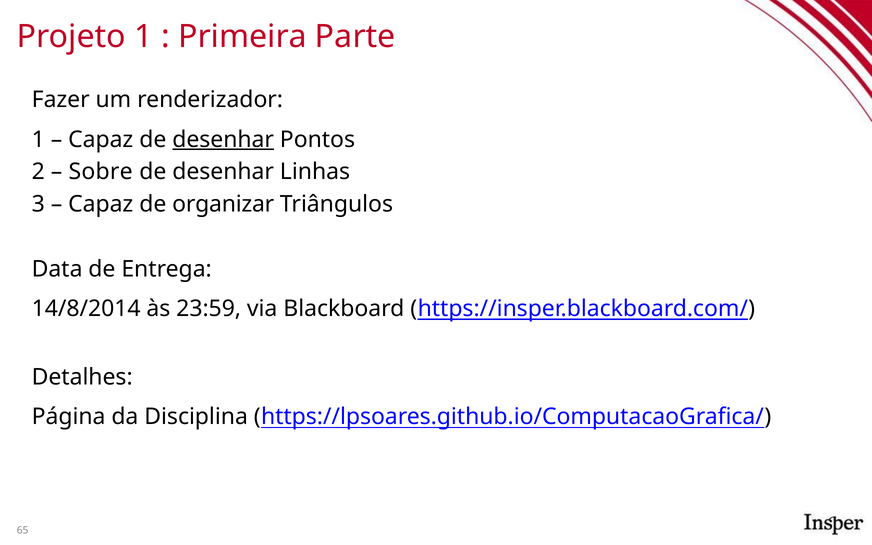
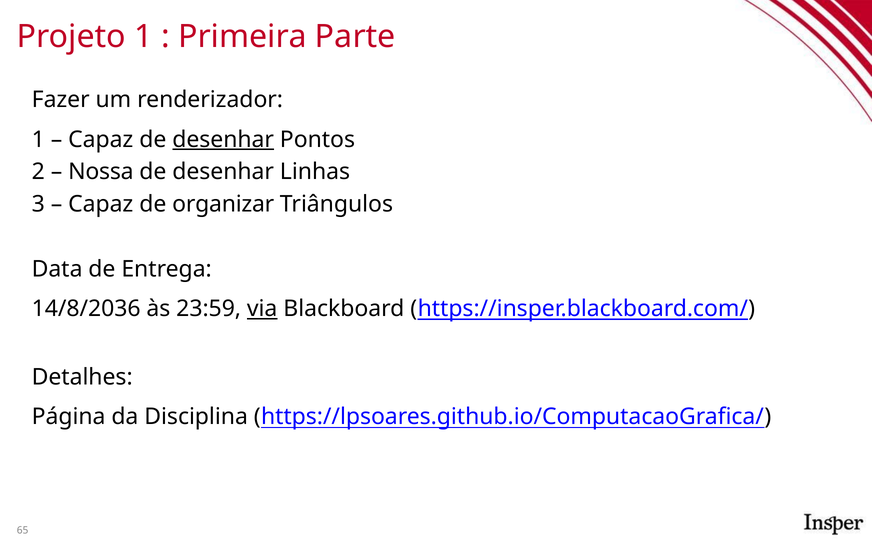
Sobre: Sobre -> Nossa
14/8/2014: 14/8/2014 -> 14/8/2036
via underline: none -> present
